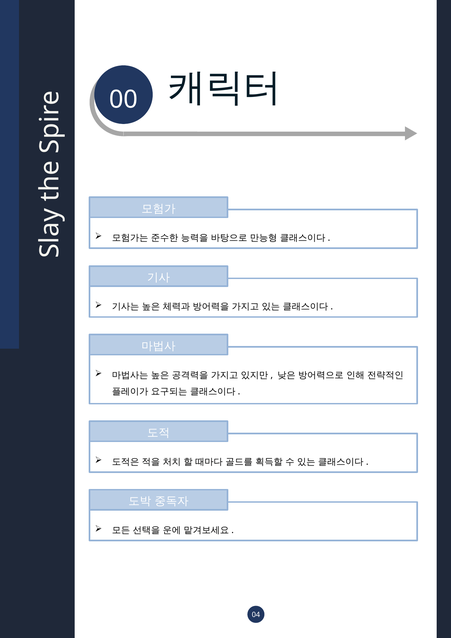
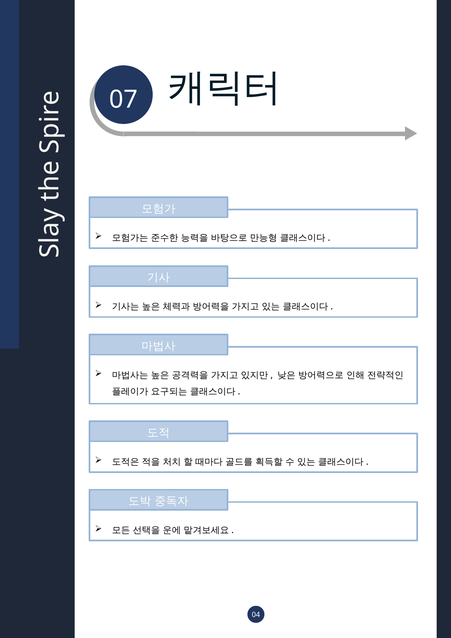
00: 00 -> 07
